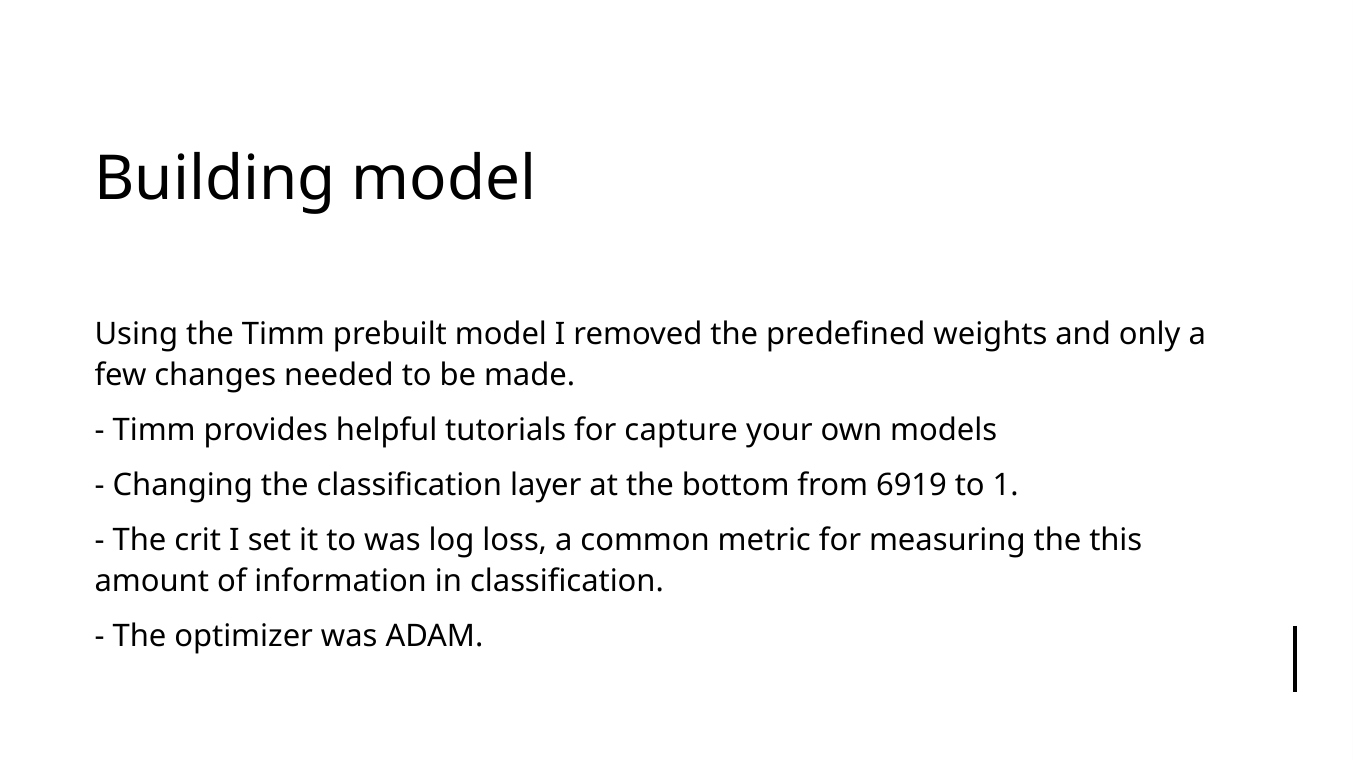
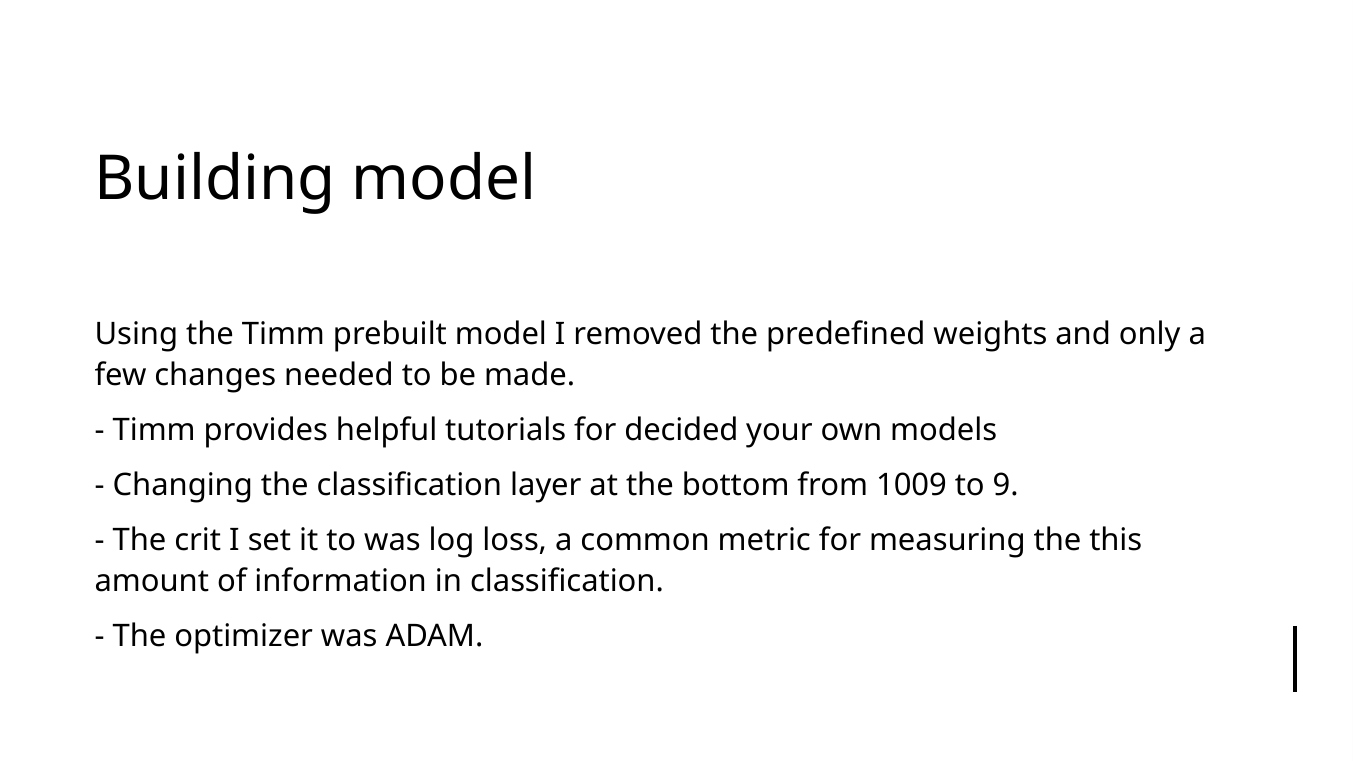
capture: capture -> decided
6919: 6919 -> 1009
1: 1 -> 9
